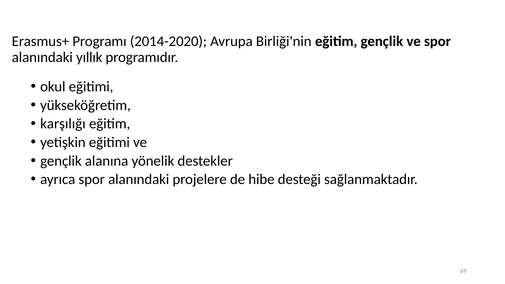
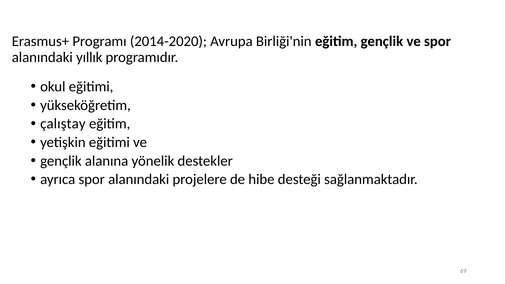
karşılığı: karşılığı -> çalıştay
